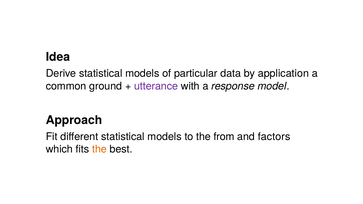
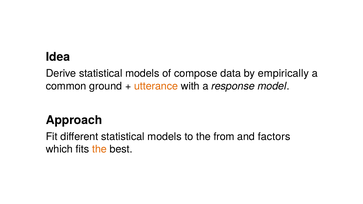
particular: particular -> compose
application: application -> empirically
utterance colour: purple -> orange
